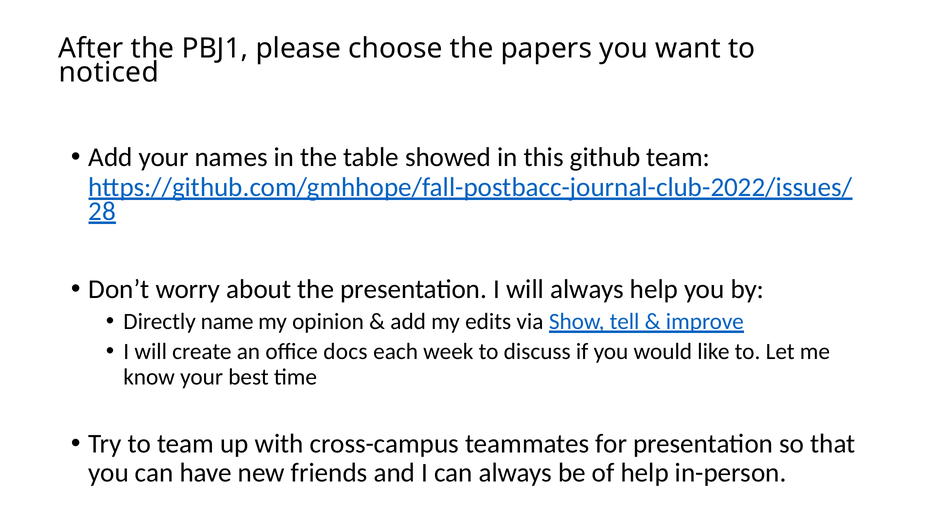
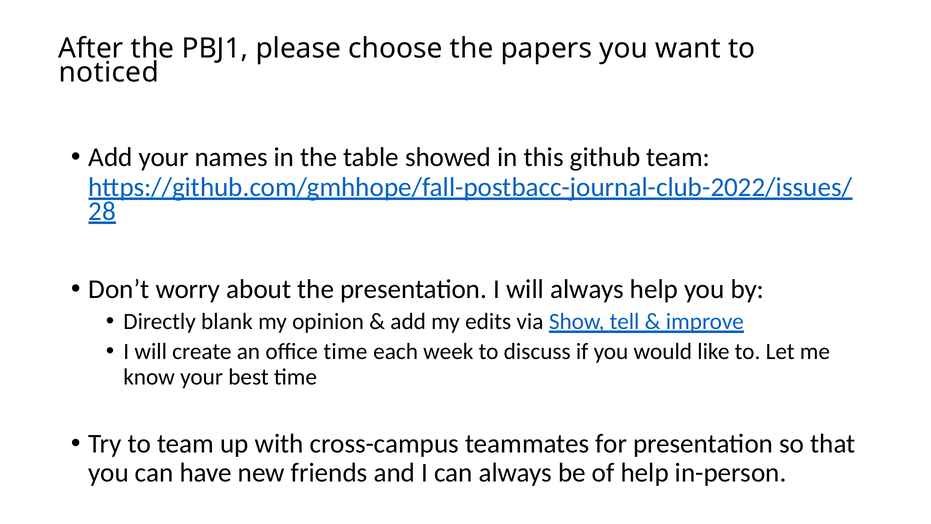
name: name -> blank
office docs: docs -> time
